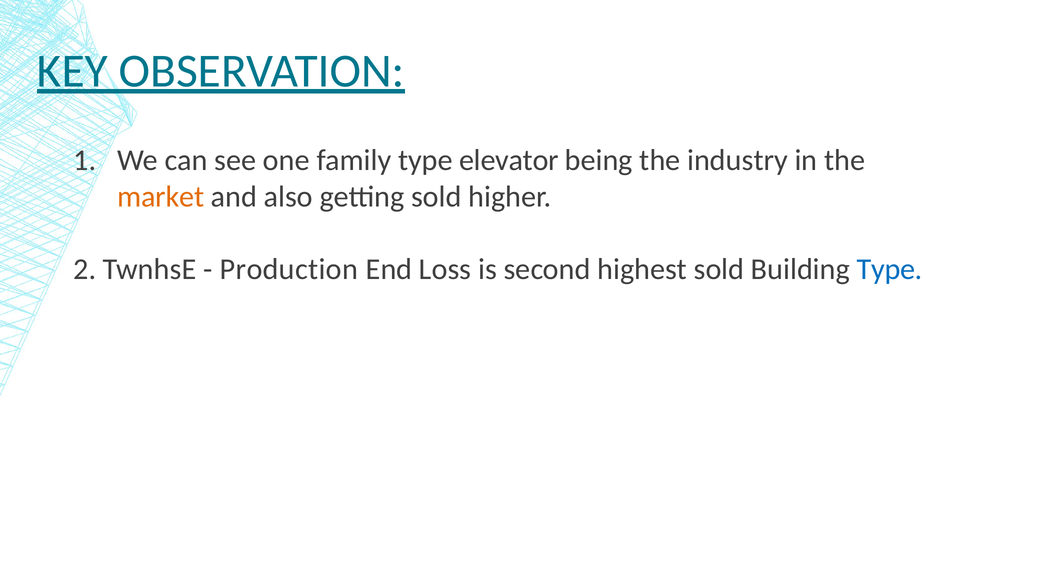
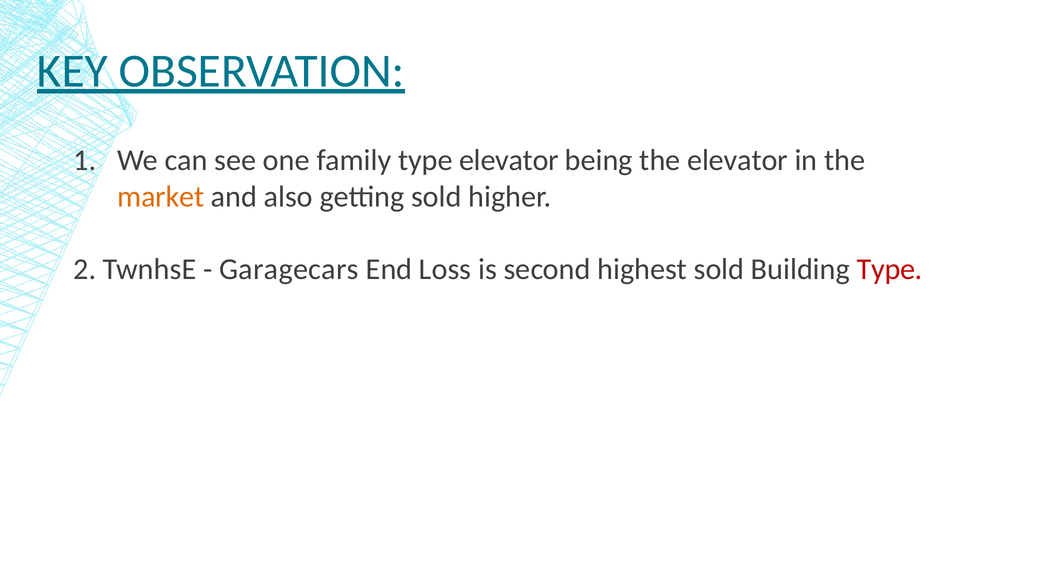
the industry: industry -> elevator
Production: Production -> Garagecars
Type at (890, 270) colour: blue -> red
